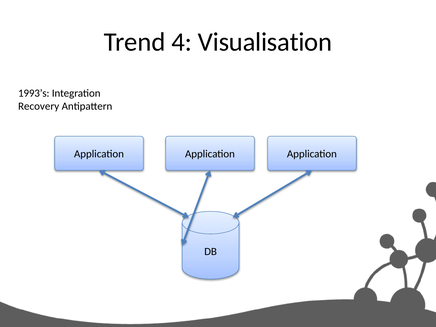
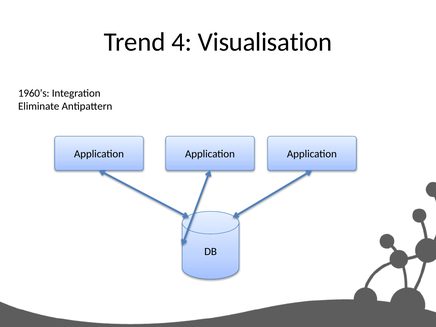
1993’s: 1993’s -> 1960’s
Recovery: Recovery -> Eliminate
